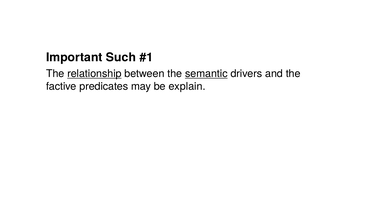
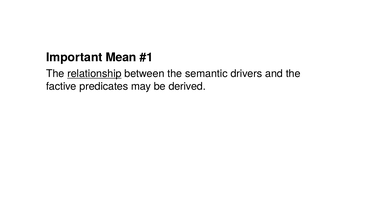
Such: Such -> Mean
semantic underline: present -> none
explain: explain -> derived
